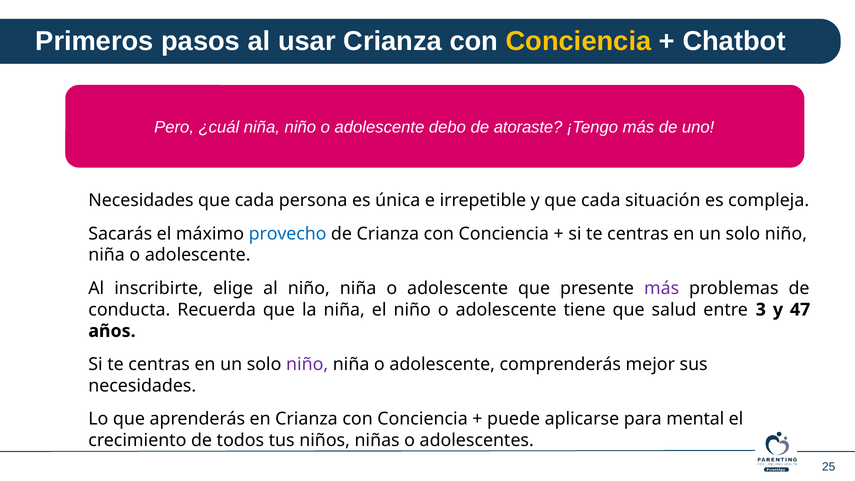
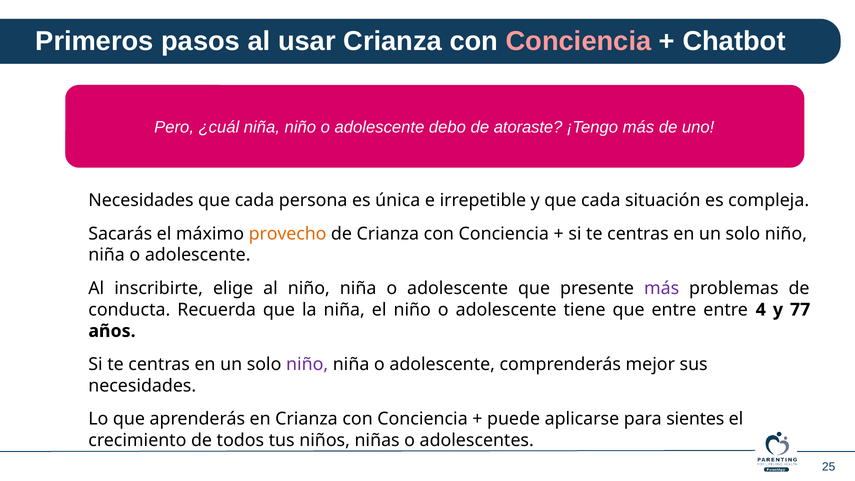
Conciencia at (579, 41) colour: yellow -> pink
provecho colour: blue -> orange
que salud: salud -> entre
3: 3 -> 4
47: 47 -> 77
mental: mental -> sientes
